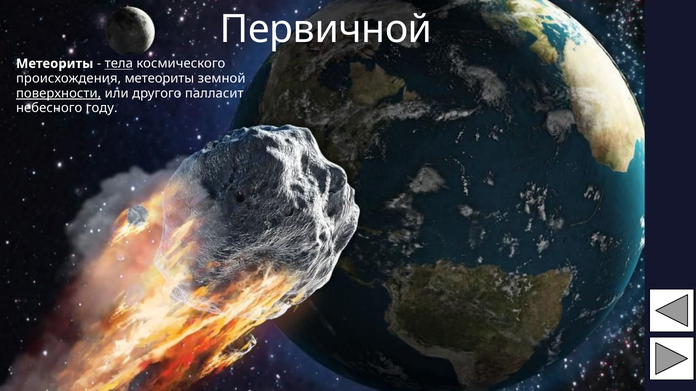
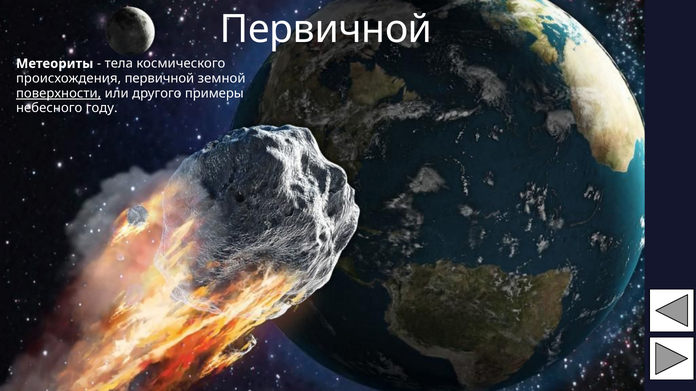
тела underline: present -> none
происхождения метеориты: метеориты -> первичной
палласит: палласит -> примеры
